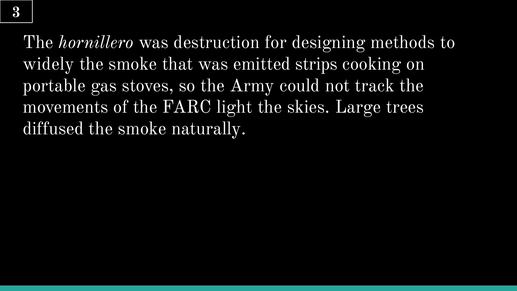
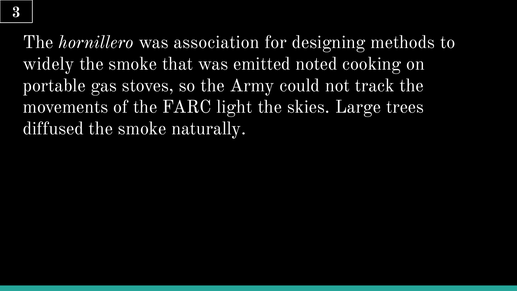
destruction: destruction -> association
strips: strips -> noted
